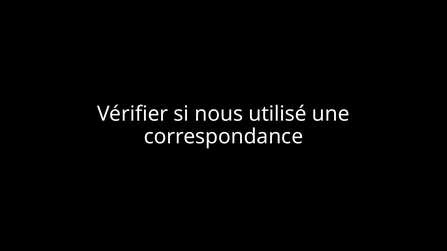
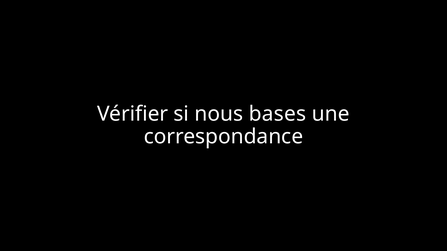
utilisé: utilisé -> bases
